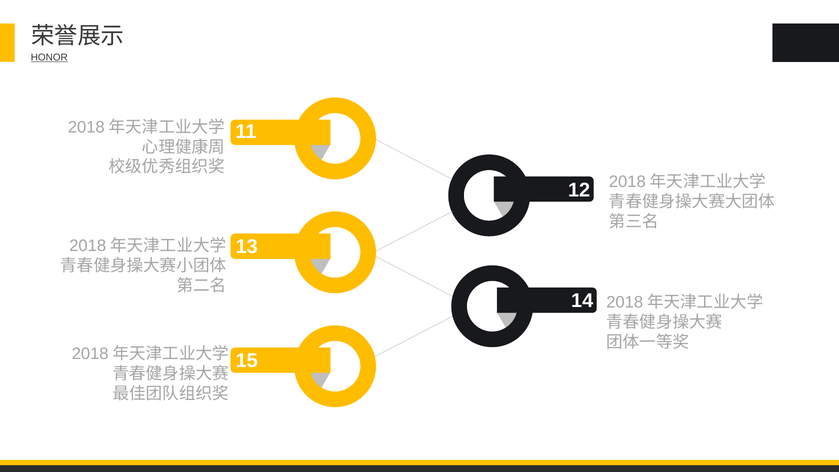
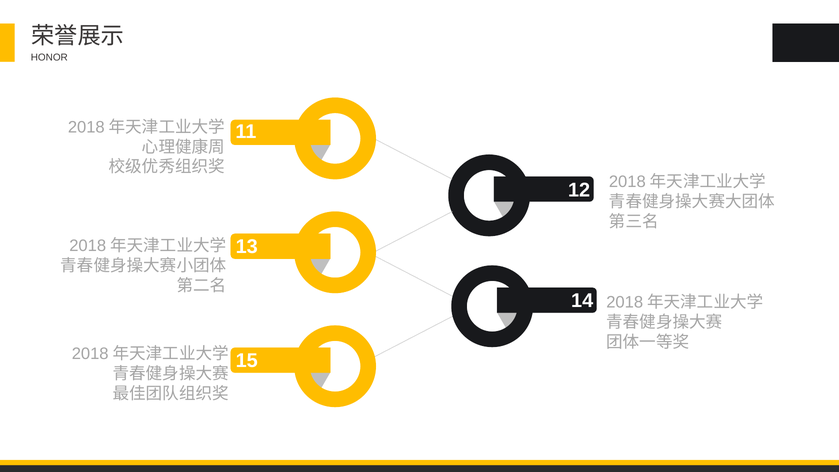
HONOR underline: present -> none
